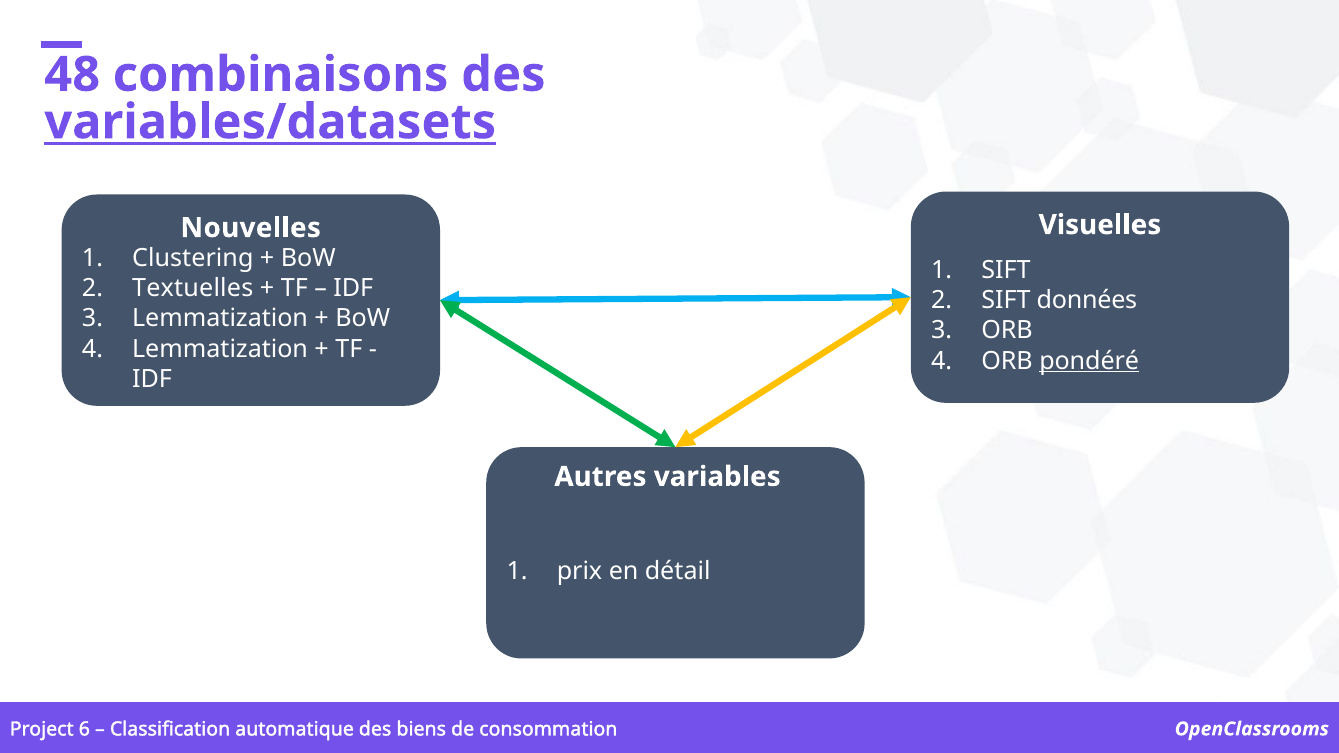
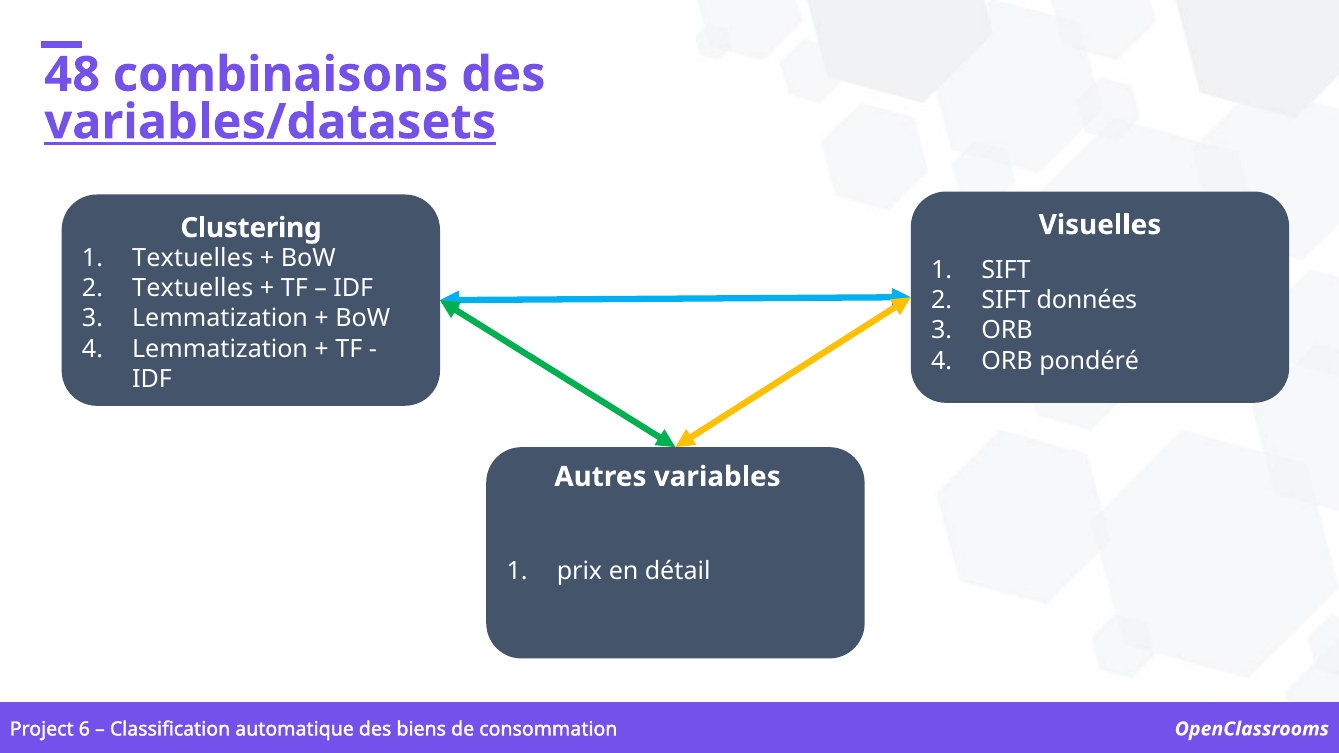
Nouvelles: Nouvelles -> Clustering
Clustering at (193, 258): Clustering -> Textuelles
pondéré underline: present -> none
